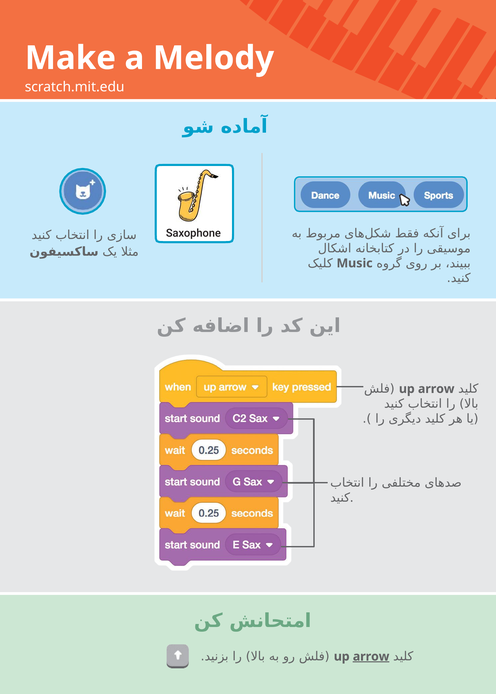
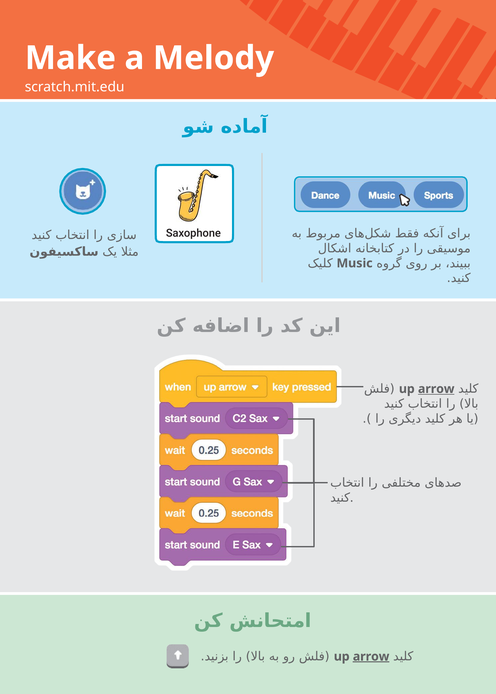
arrow at (436, 389) underline: none -> present
